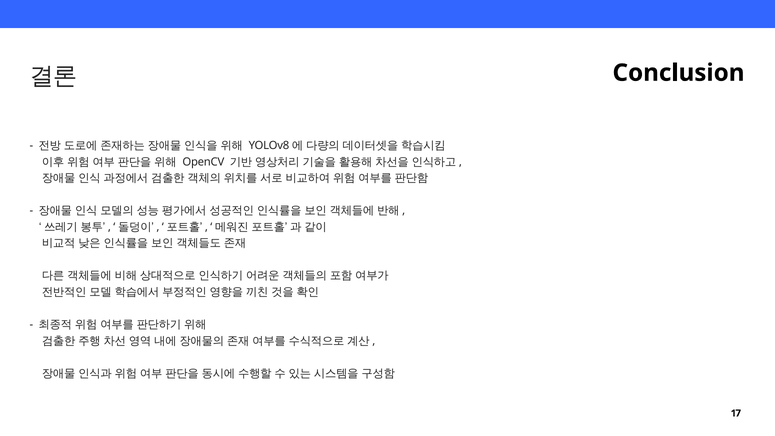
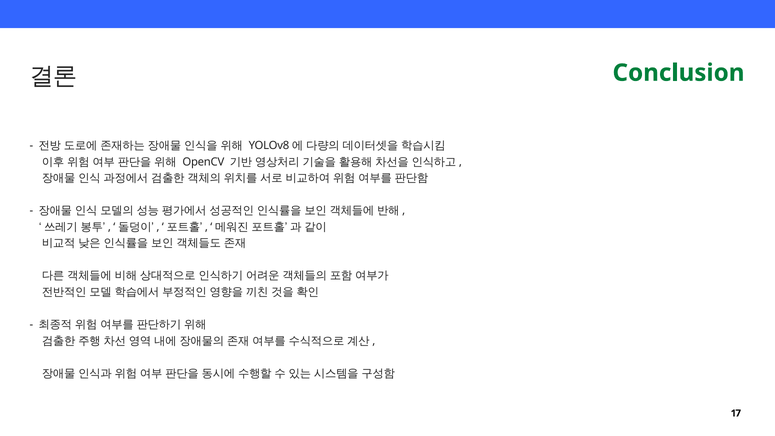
Conclusion colour: black -> green
